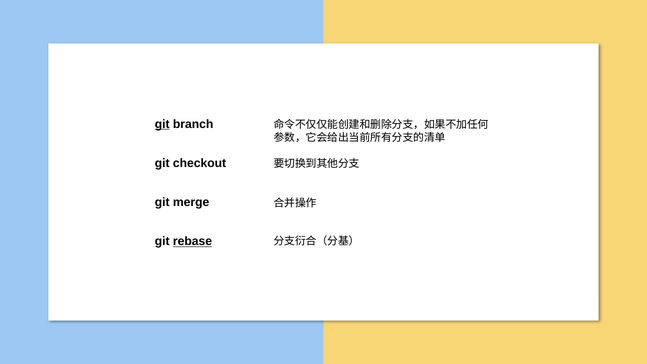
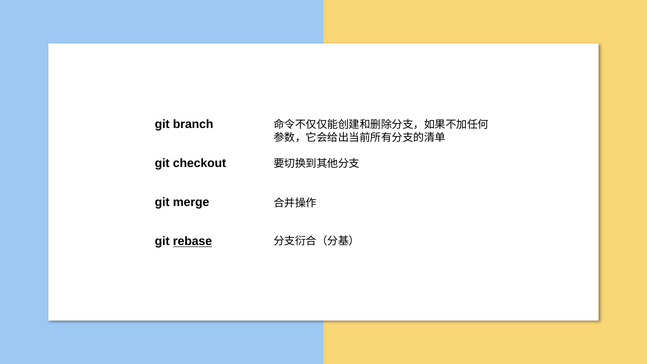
git at (162, 124) underline: present -> none
